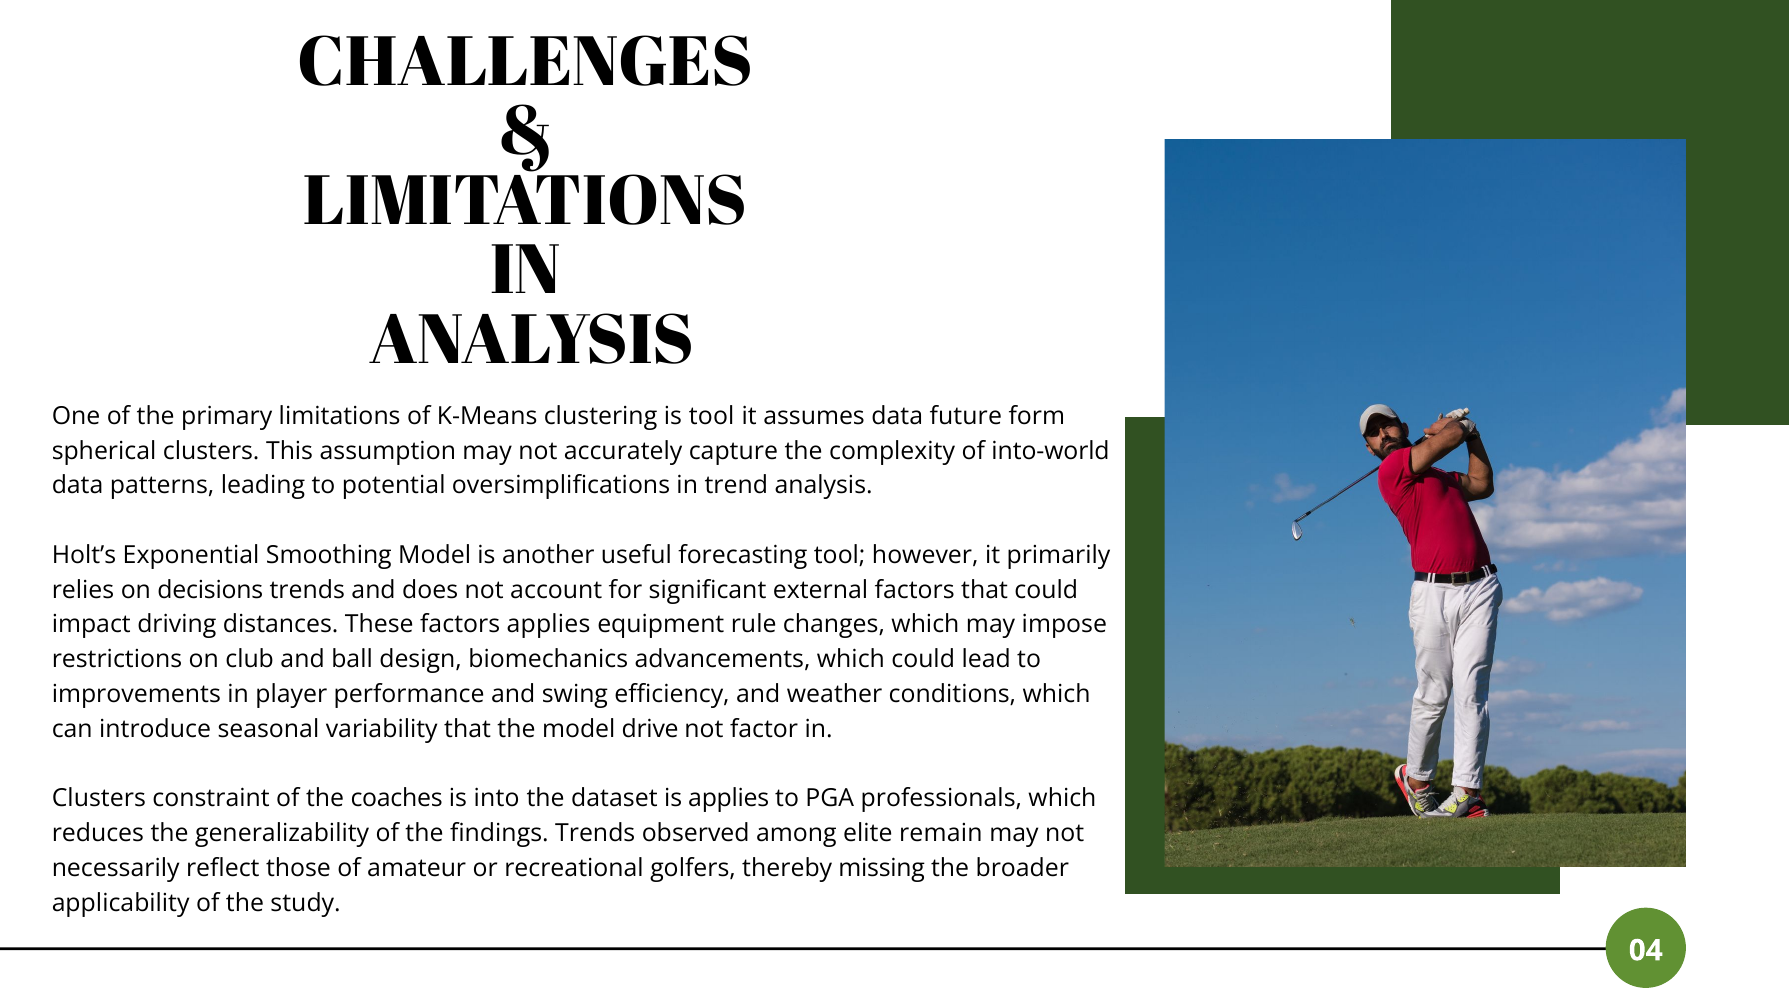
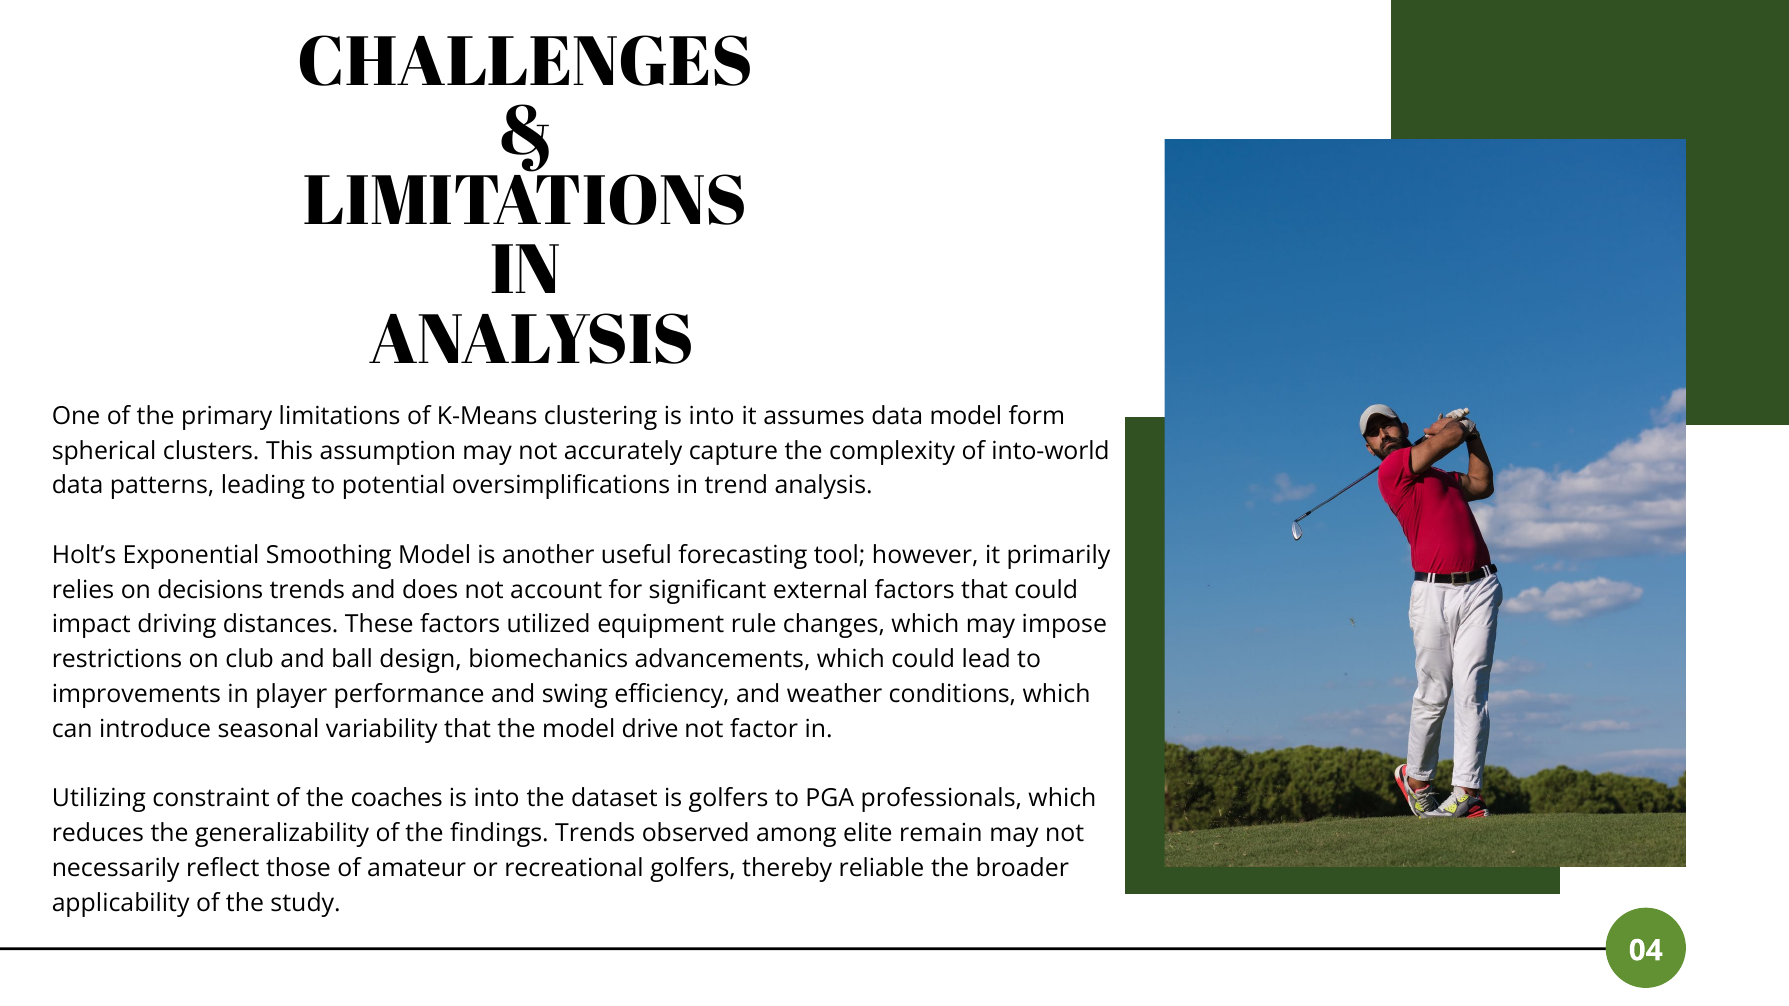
clustering is tool: tool -> into
data future: future -> model
factors applies: applies -> utilized
Clusters at (99, 799): Clusters -> Utilizing
is applies: applies -> golfers
missing: missing -> reliable
